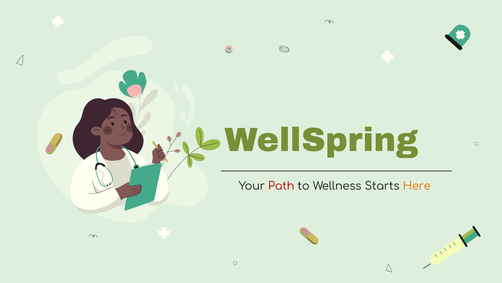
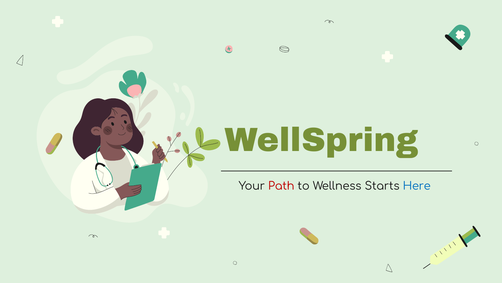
Here colour: orange -> blue
